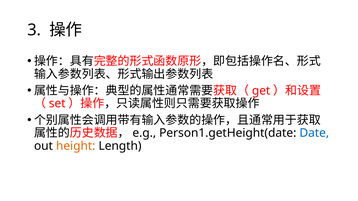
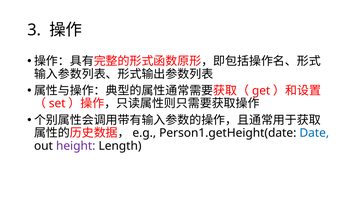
height colour: orange -> purple
